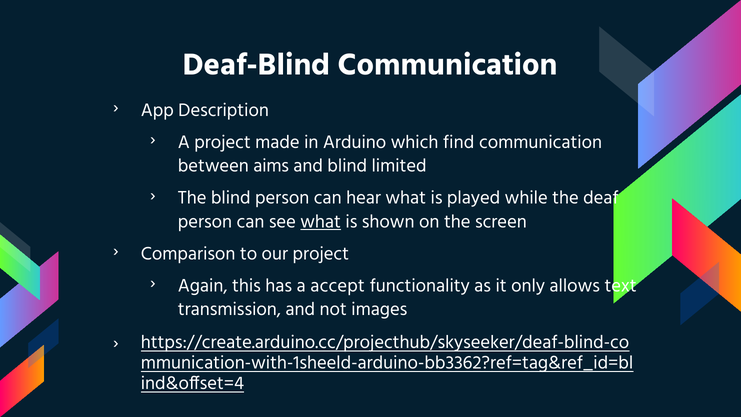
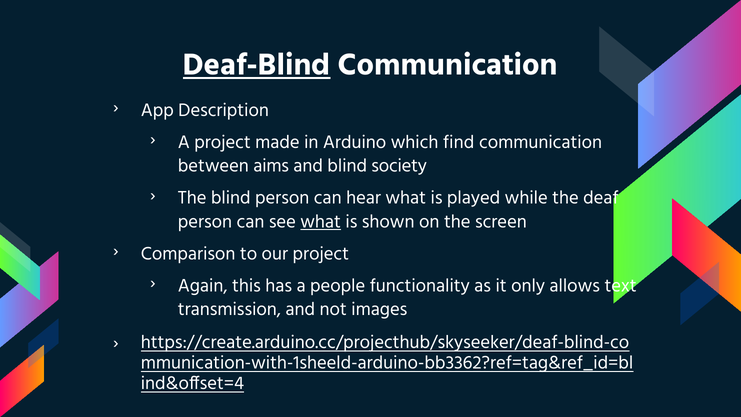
Deaf-Blind underline: none -> present
limited: limited -> society
accept: accept -> people
